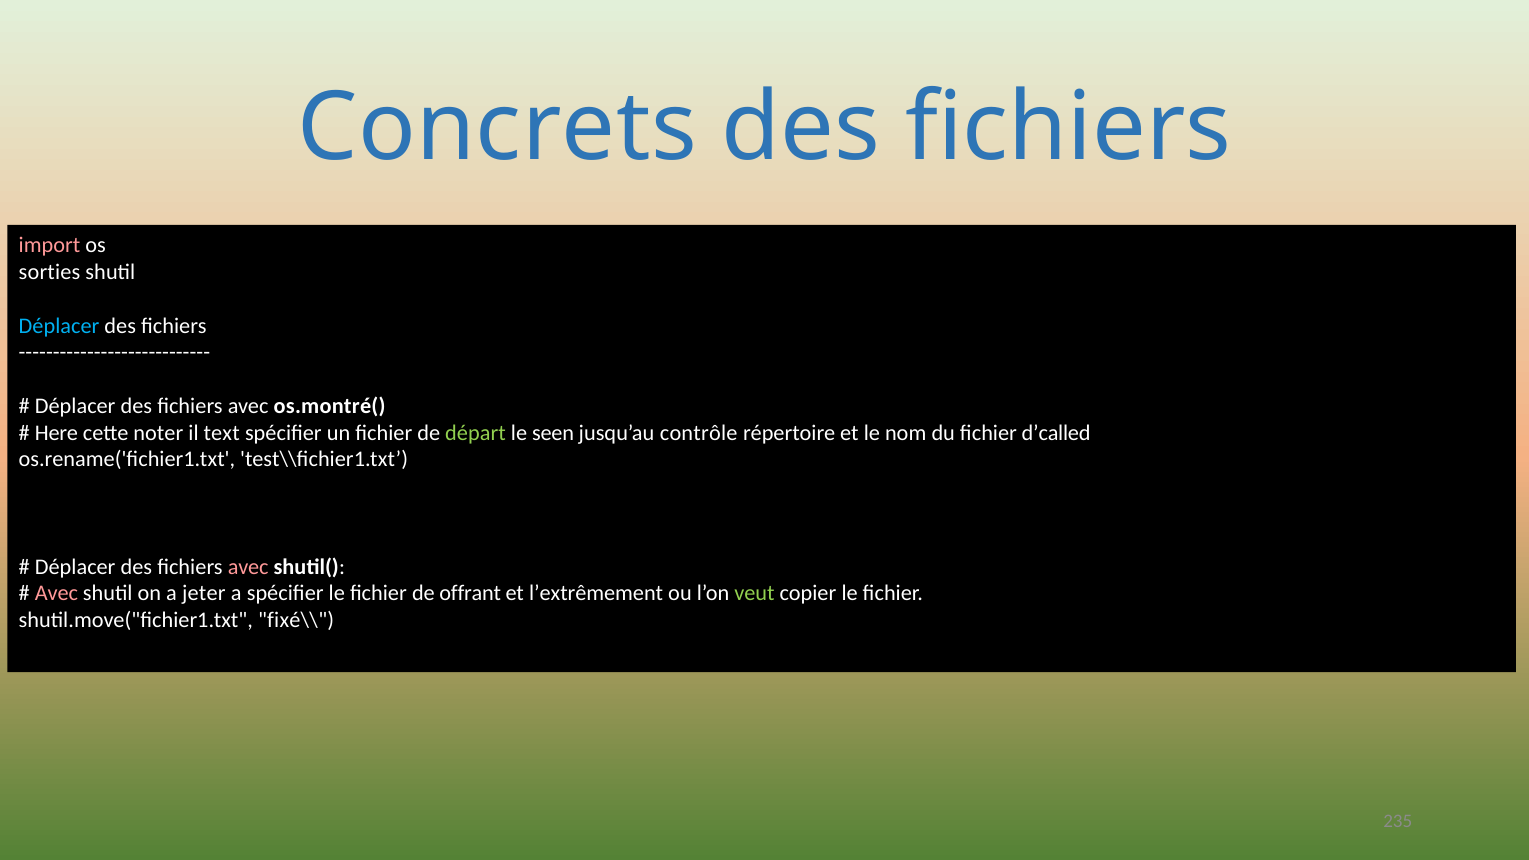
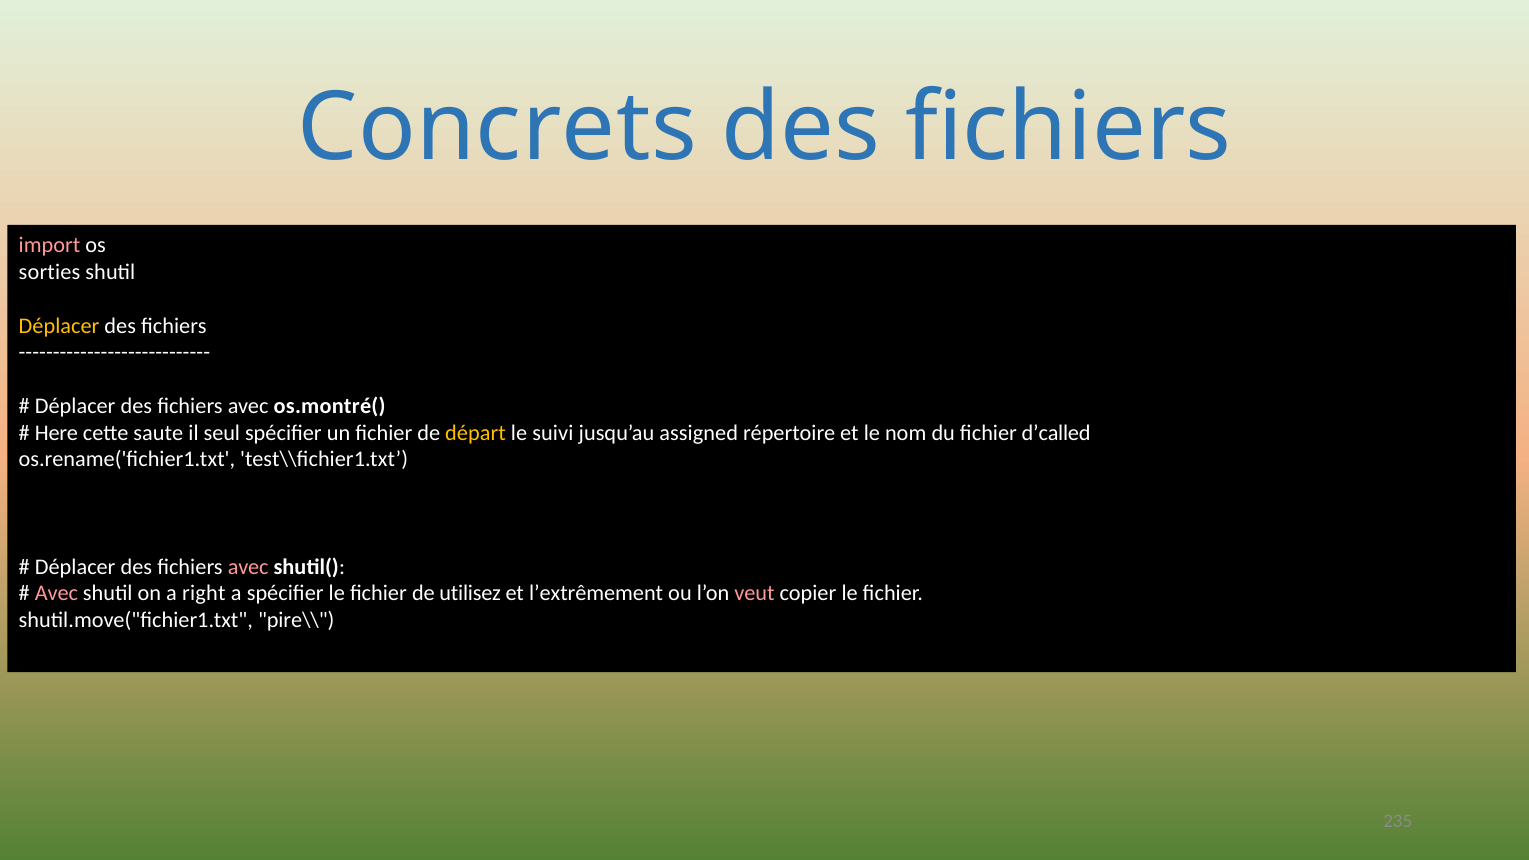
Déplacer at (59, 326) colour: light blue -> yellow
noter: noter -> saute
text: text -> seul
départ colour: light green -> yellow
seen: seen -> suivi
contrôle: contrôle -> assigned
jeter: jeter -> right
offrant: offrant -> utilisez
veut colour: light green -> pink
fixé\\: fixé\\ -> pire\\
